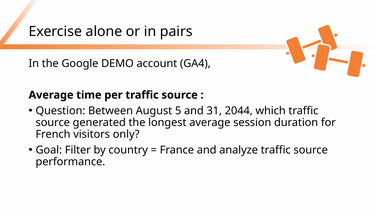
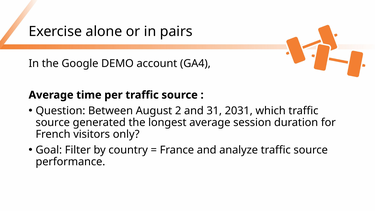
5: 5 -> 2
2044: 2044 -> 2031
